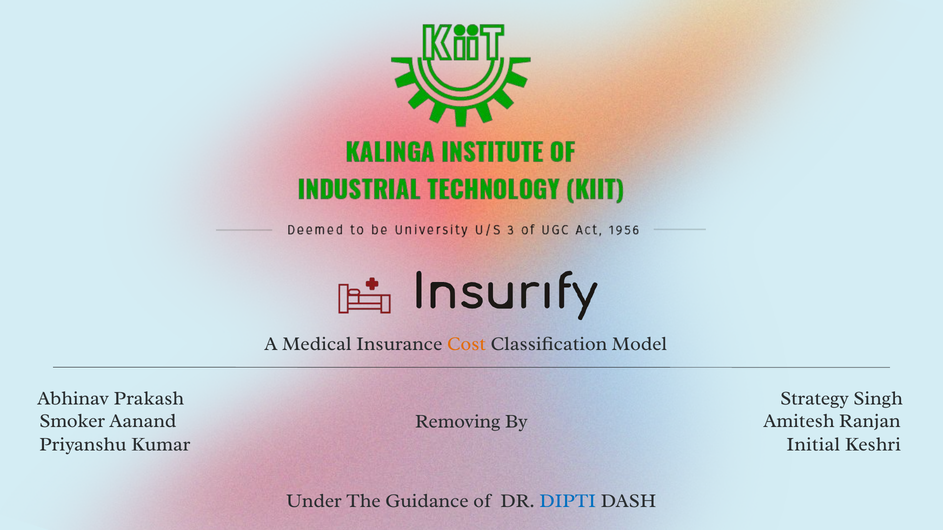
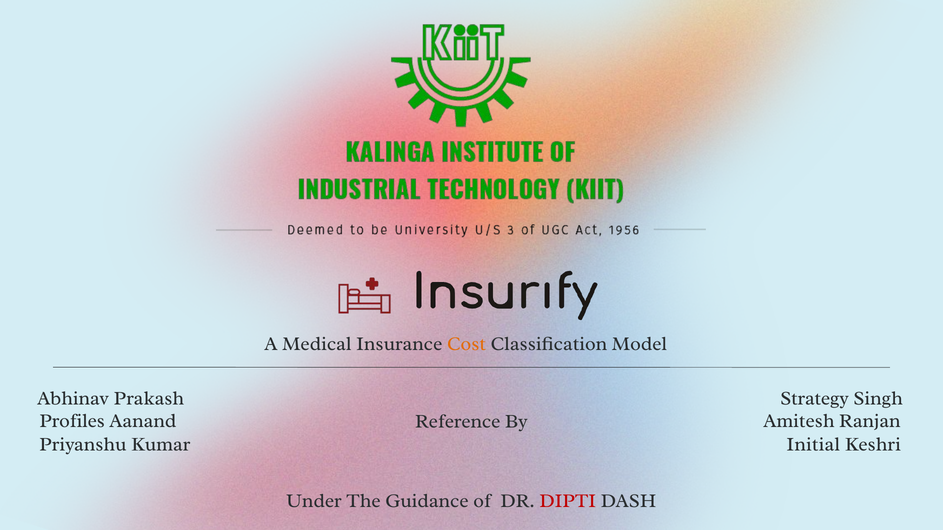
Smoker: Smoker -> Profiles
Removing: Removing -> Reference
DIPTI colour: blue -> red
